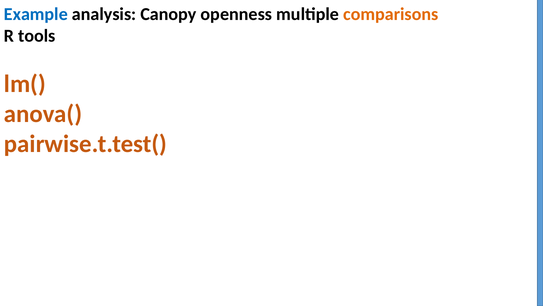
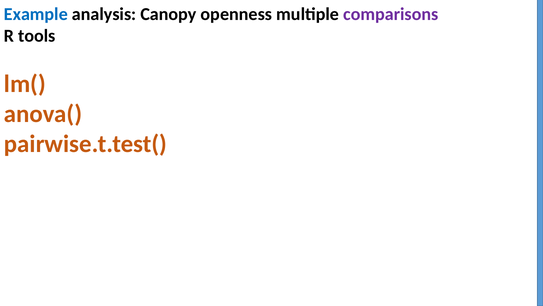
comparisons colour: orange -> purple
